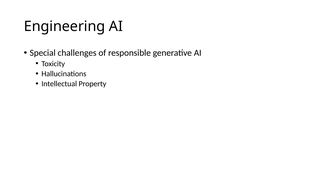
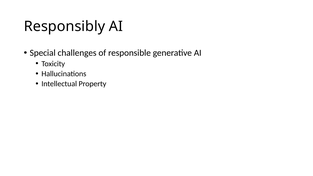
Engineering: Engineering -> Responsibly
